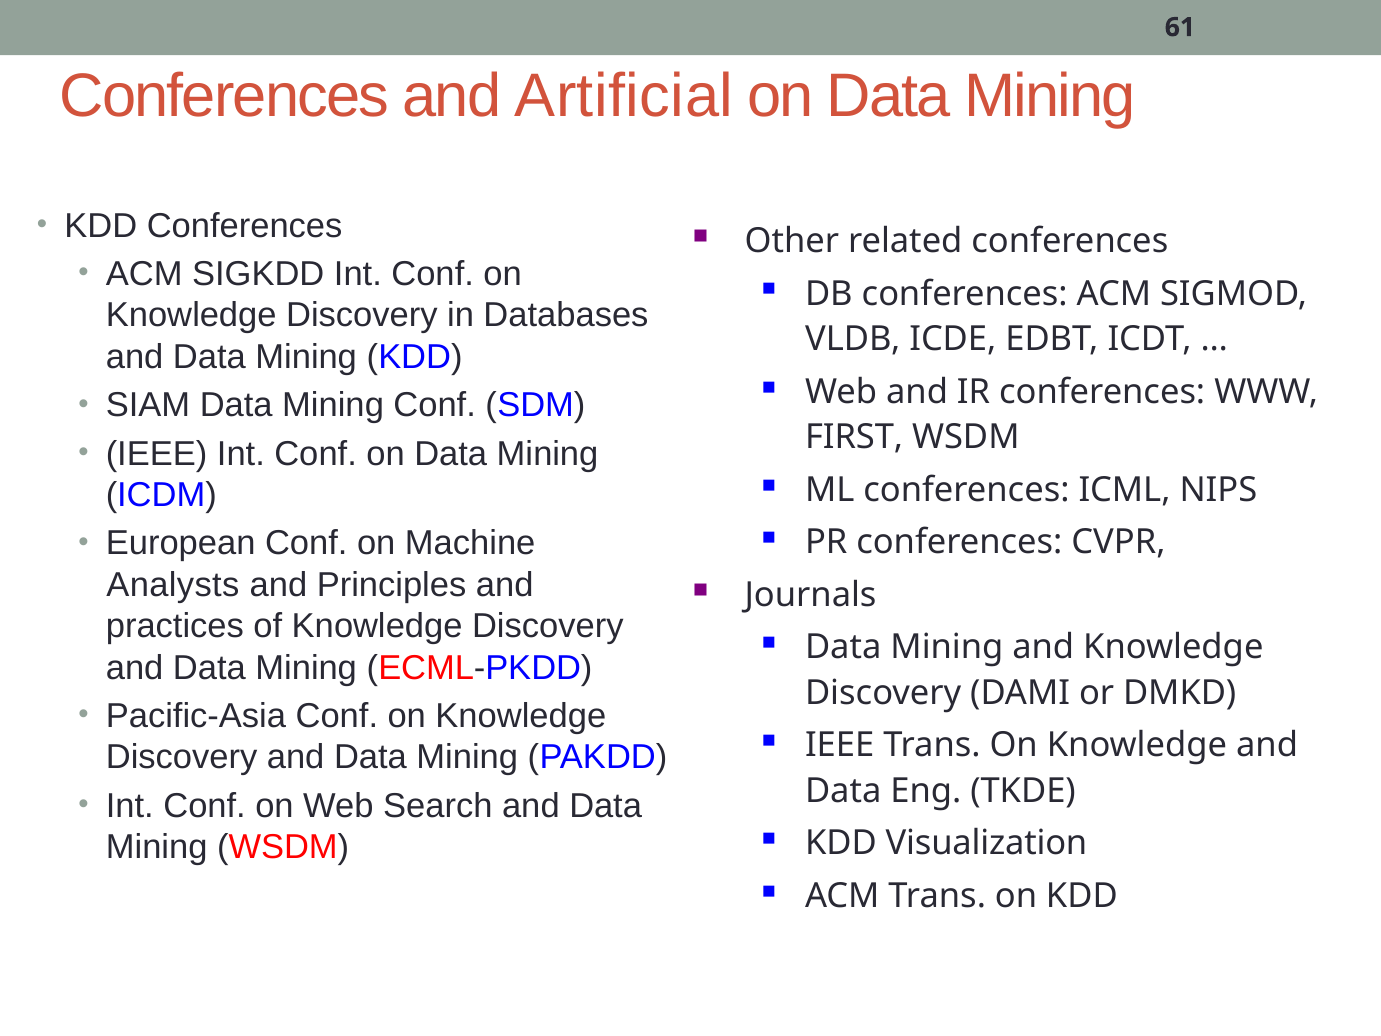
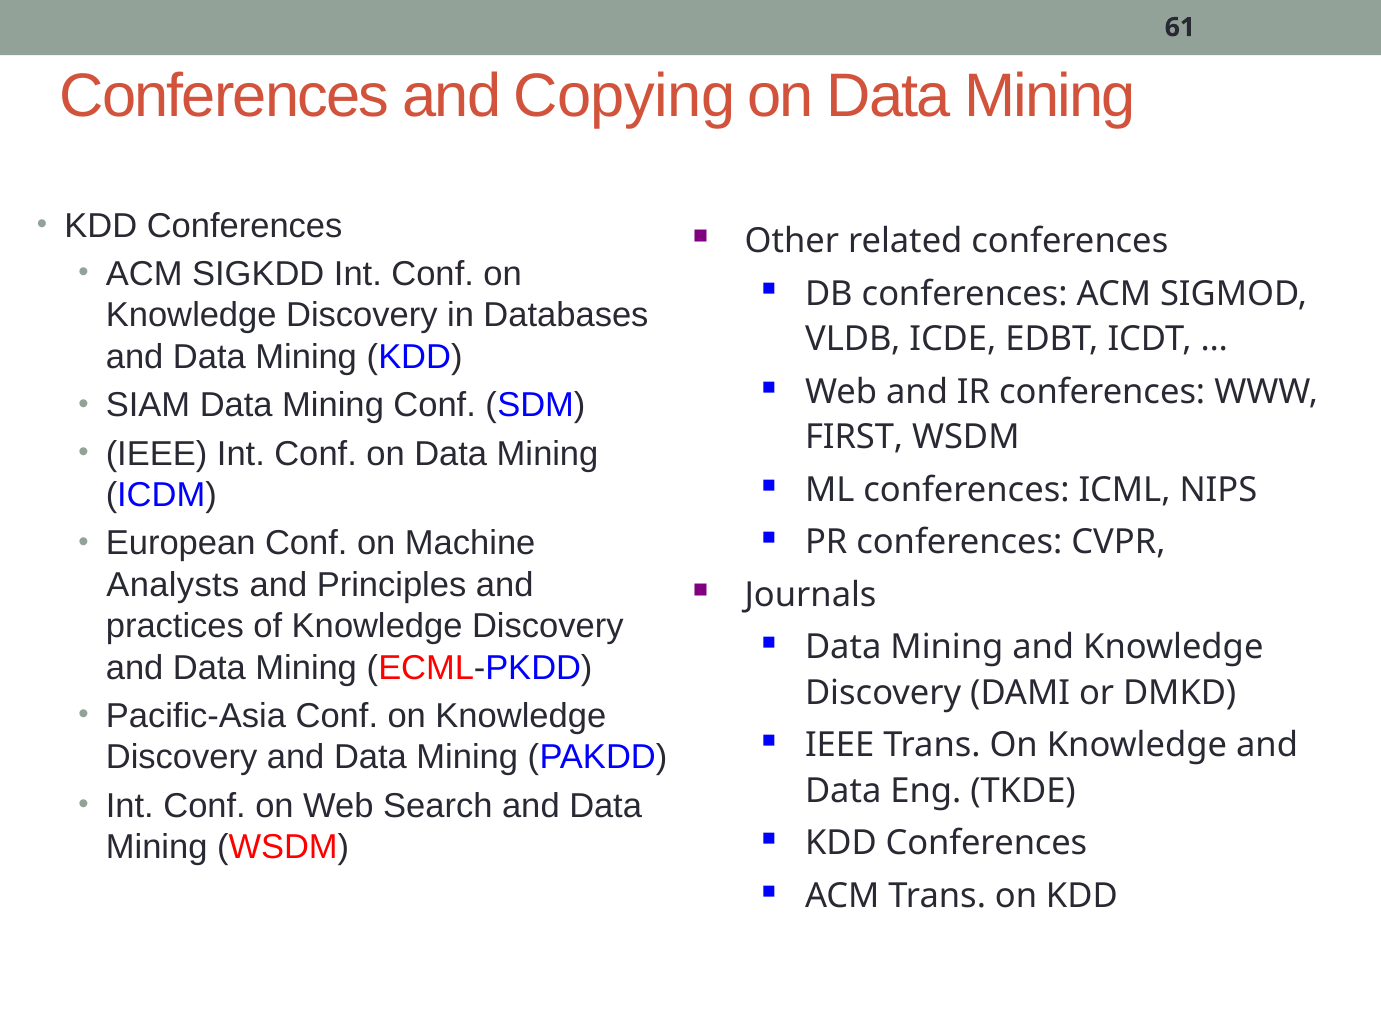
Artificial: Artificial -> Copying
Visualization at (986, 843): Visualization -> Conferences
